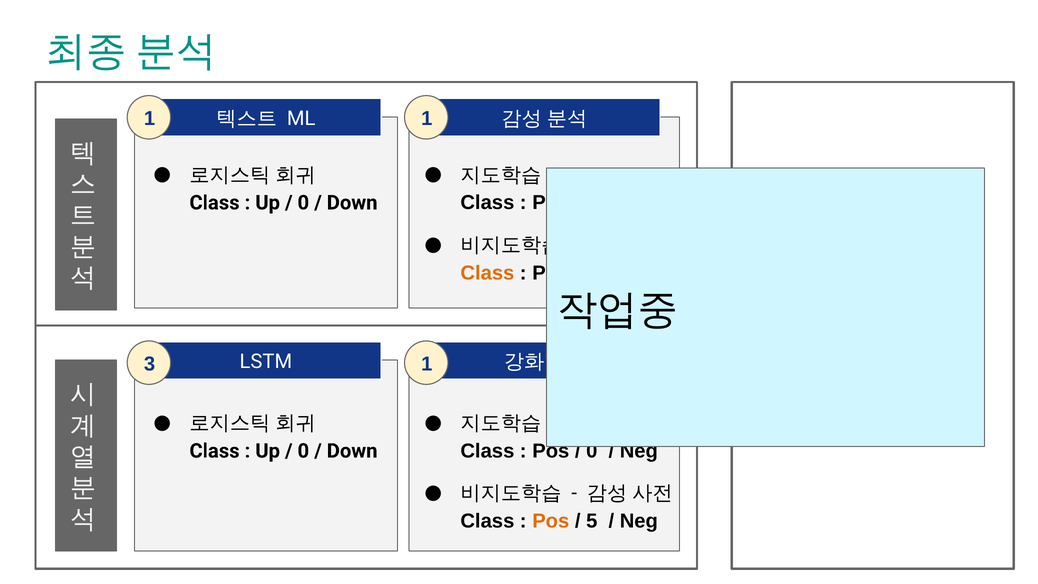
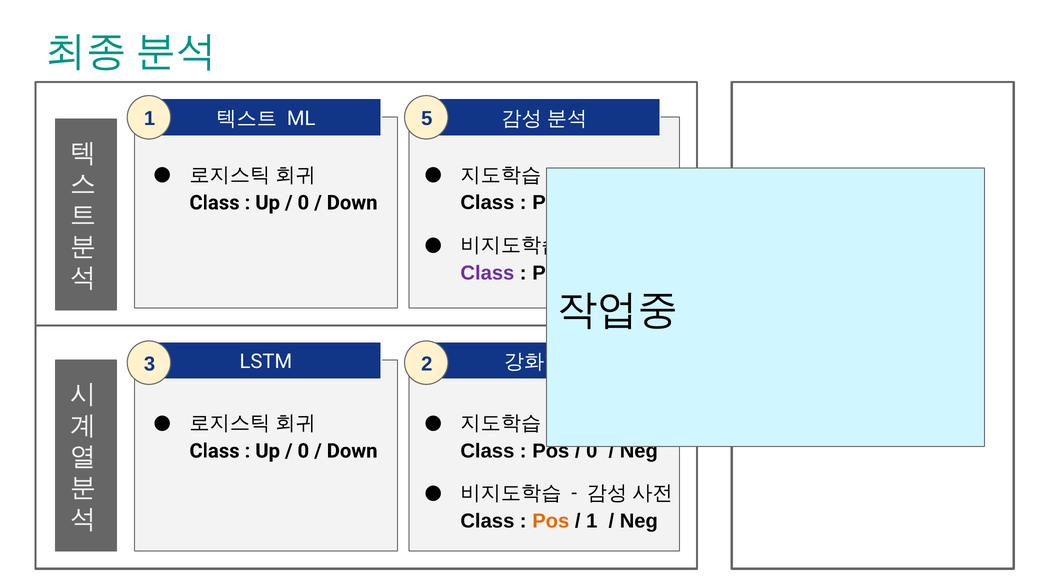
1 1: 1 -> 5
Class at (487, 273) colour: orange -> purple
3 1: 1 -> 2
5 at (592, 521): 5 -> 1
